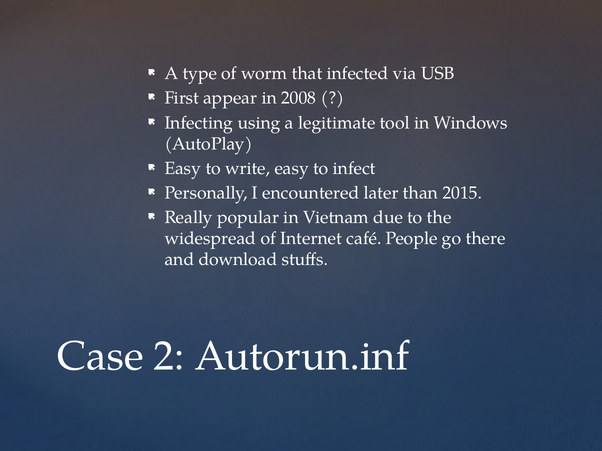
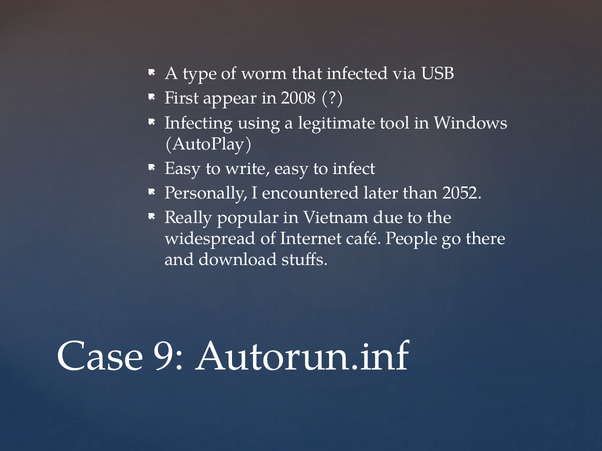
2015: 2015 -> 2052
2: 2 -> 9
